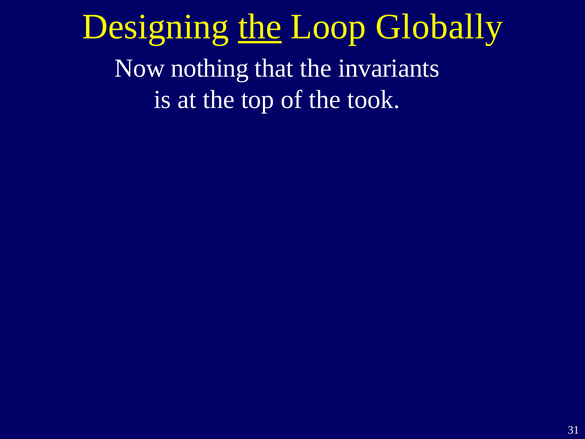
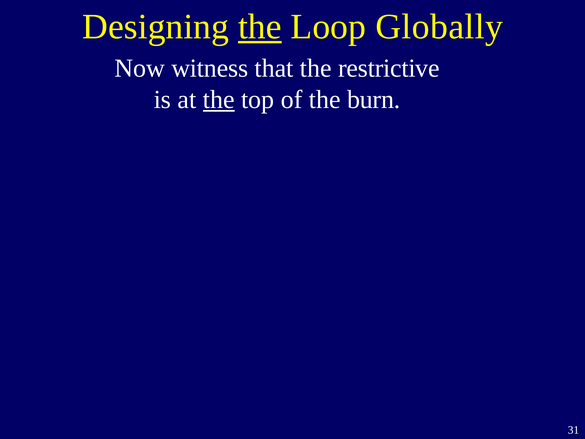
nothing: nothing -> witness
invariants: invariants -> restrictive
the at (219, 100) underline: none -> present
took: took -> burn
